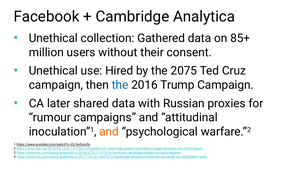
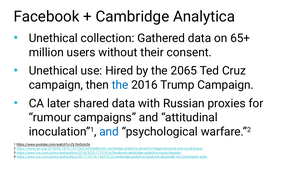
85+: 85+ -> 65+
2075: 2075 -> 2065
and at (109, 131) colour: orange -> blue
